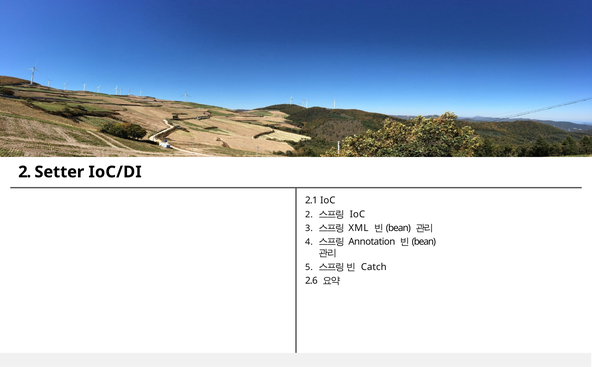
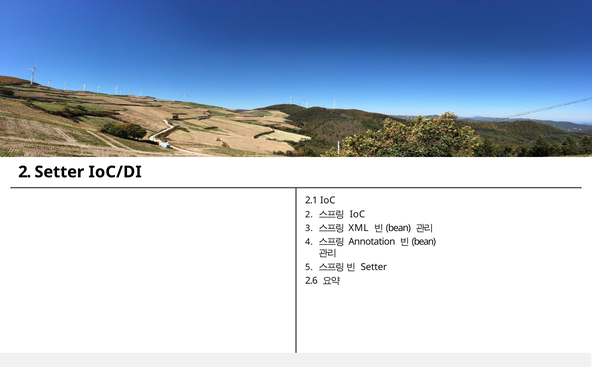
Catch at (374, 267): Catch -> Setter
